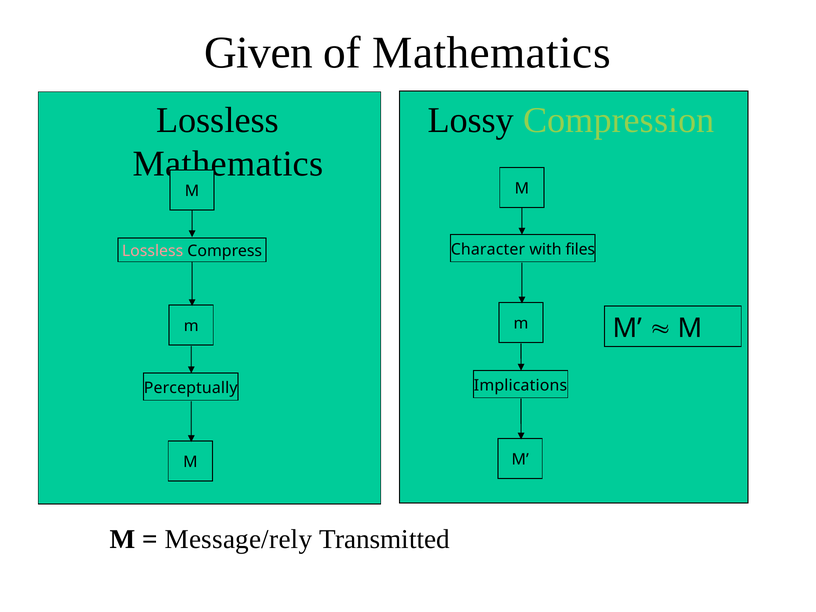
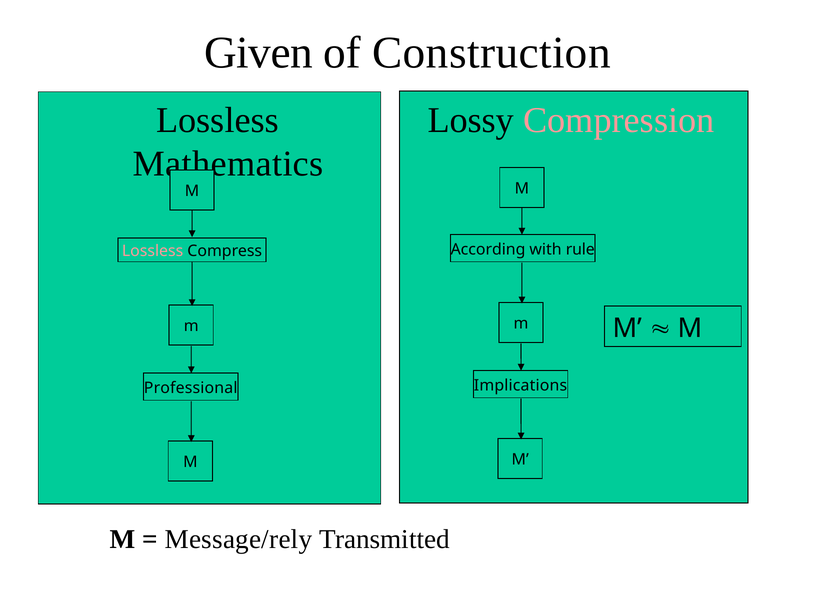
of Mathematics: Mathematics -> Construction
Compression colour: light green -> pink
Character: Character -> According
files: files -> rule
Perceptually: Perceptually -> Professional
